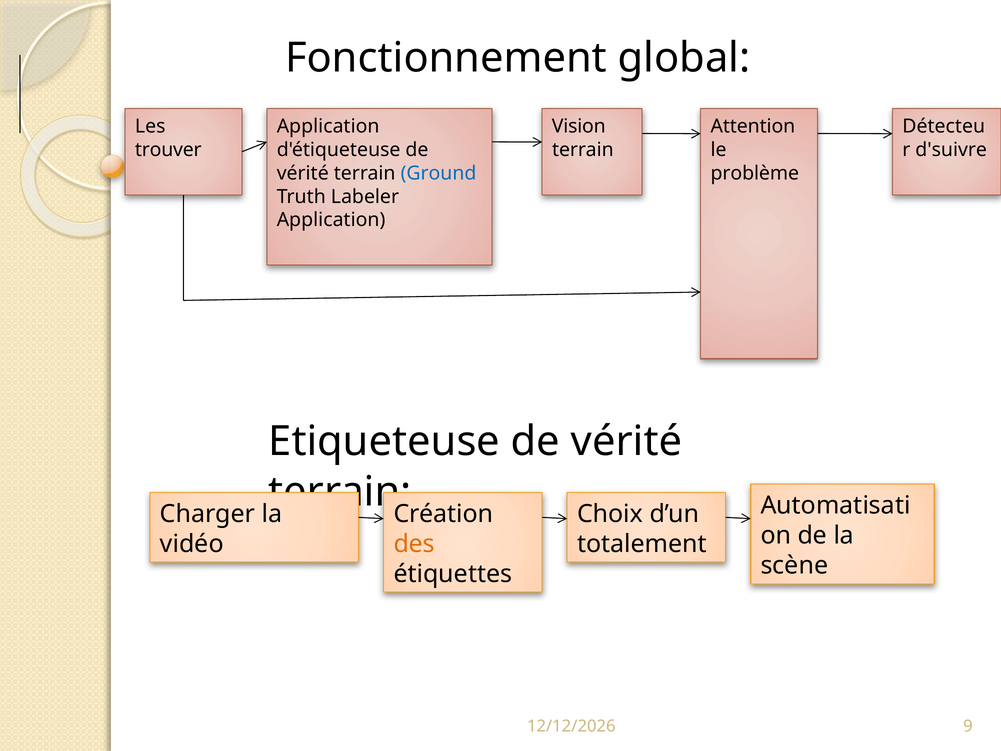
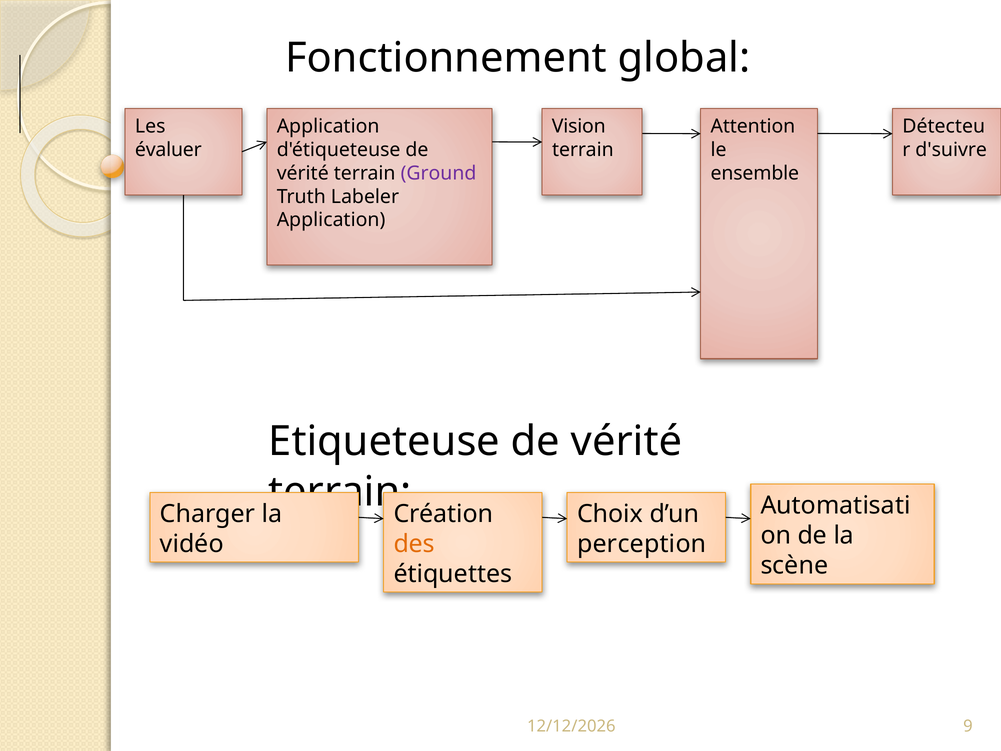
trouver: trouver -> évaluer
Ground colour: blue -> purple
problème: problème -> ensemble
totalement: totalement -> perception
